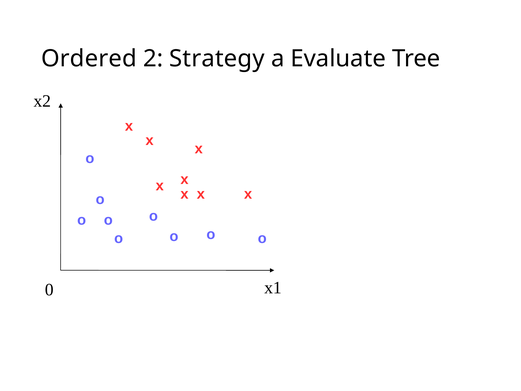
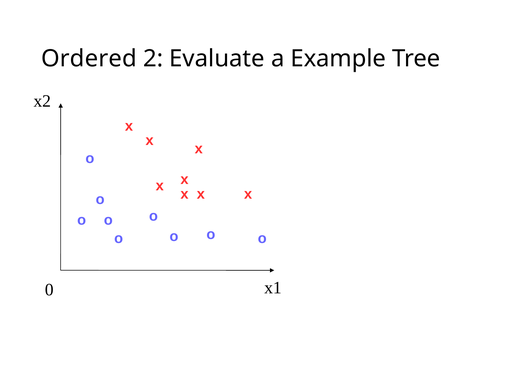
Strategy: Strategy -> Evaluate
Evaluate: Evaluate -> Example
